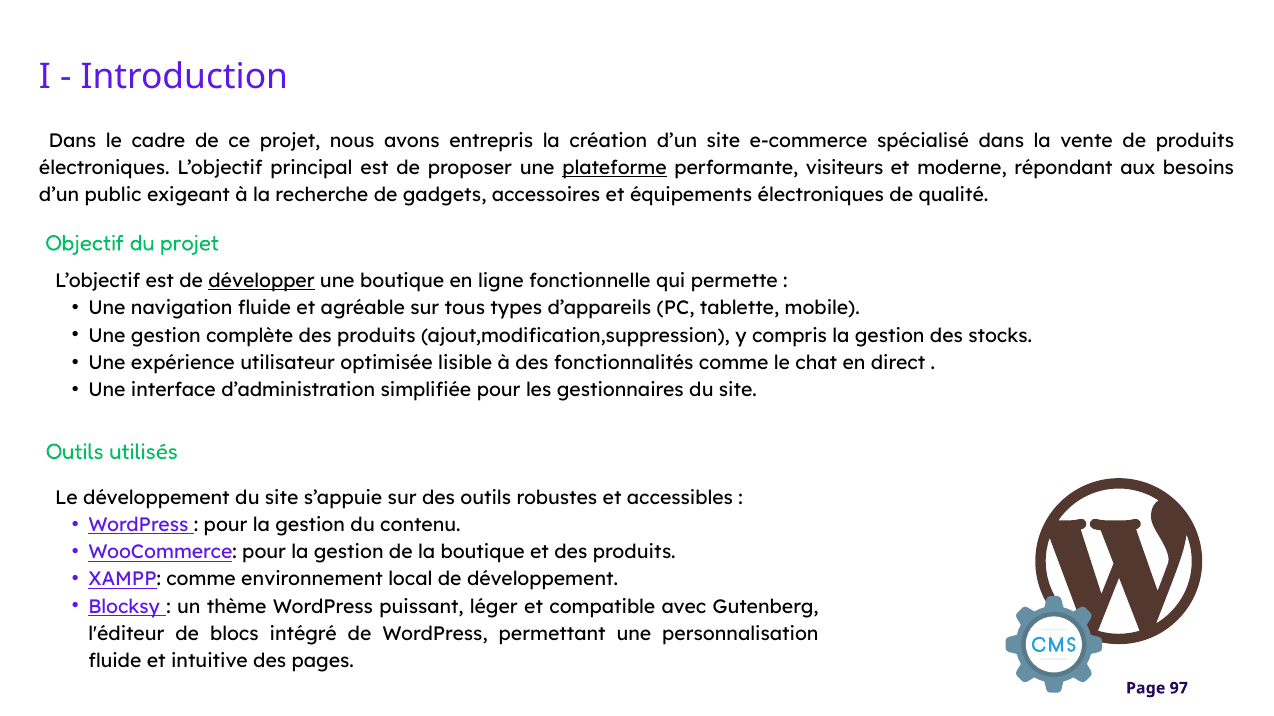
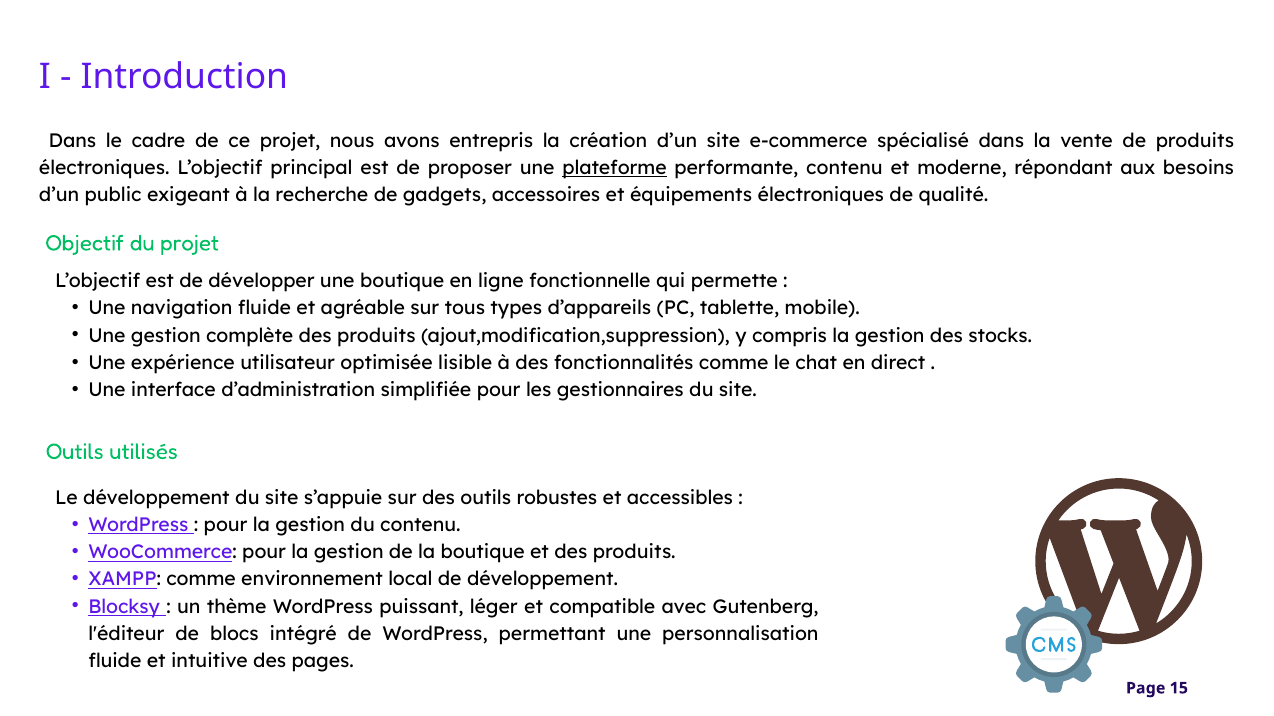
performante visiteurs: visiteurs -> contenu
développer underline: present -> none
97: 97 -> 15
